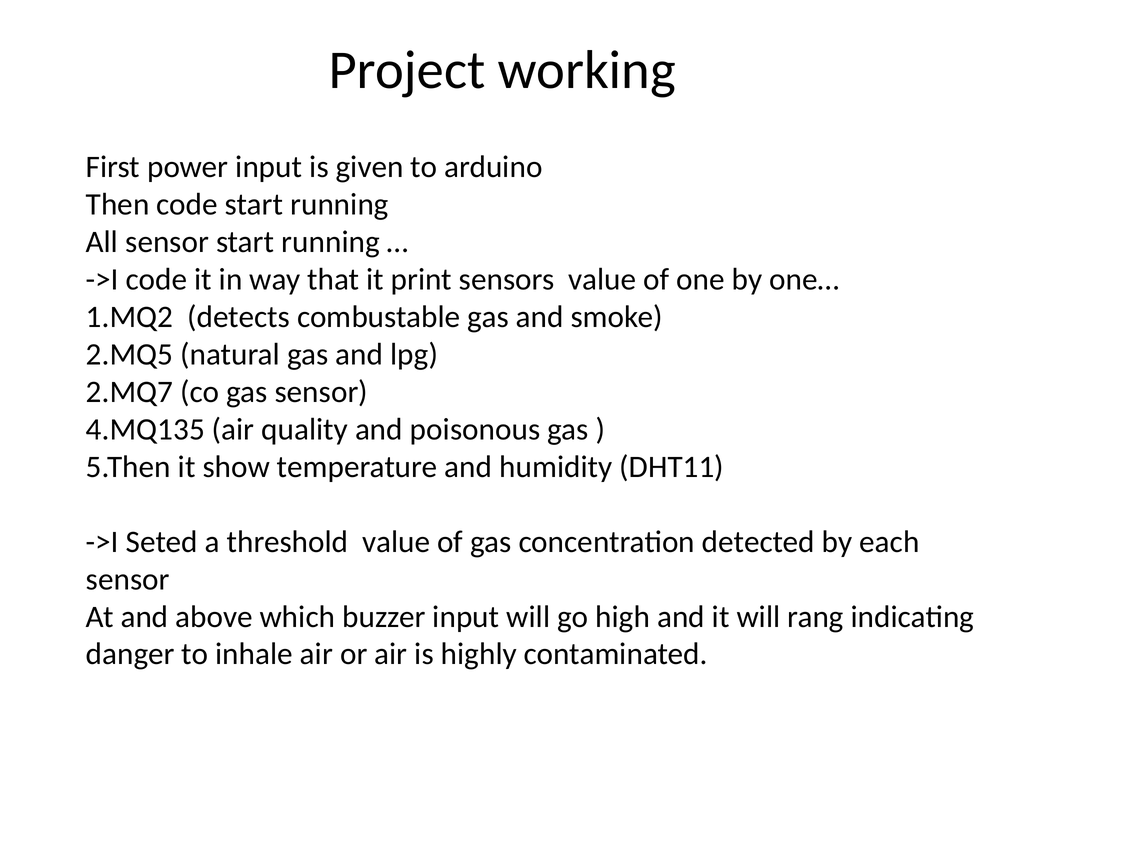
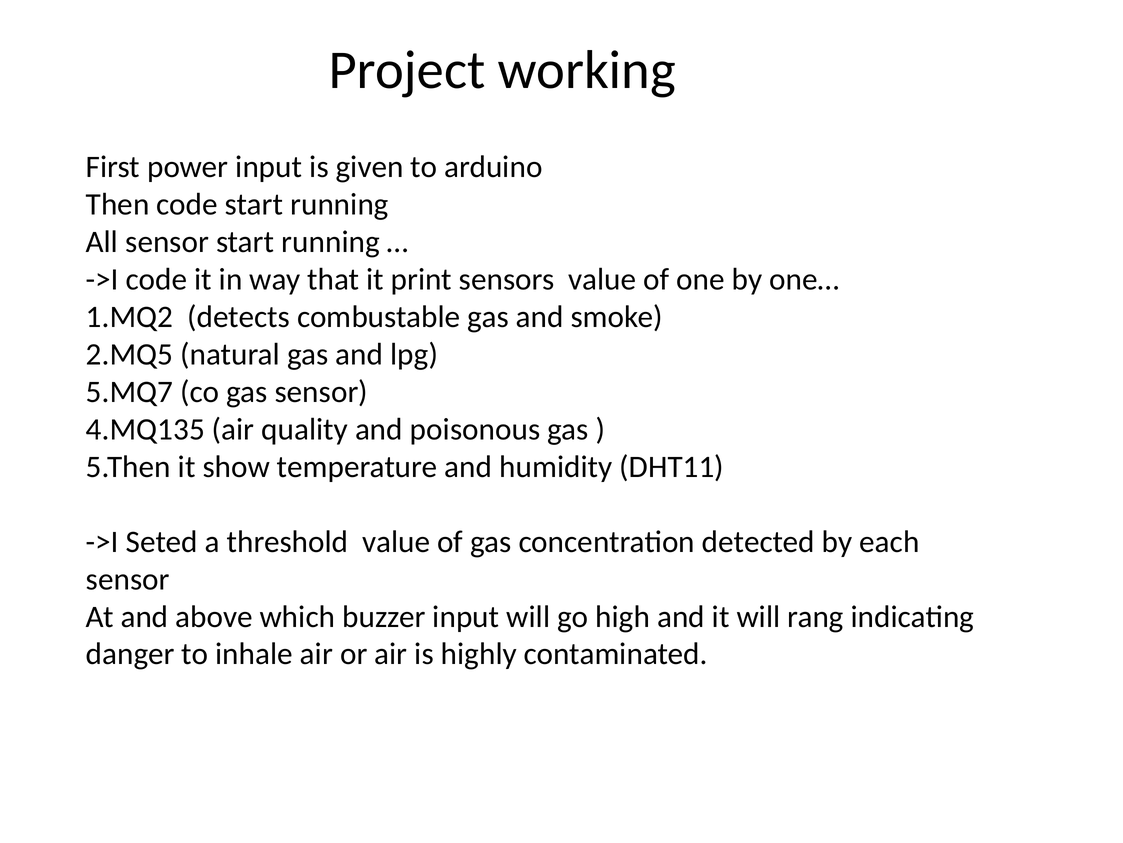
2.MQ7: 2.MQ7 -> 5.MQ7
